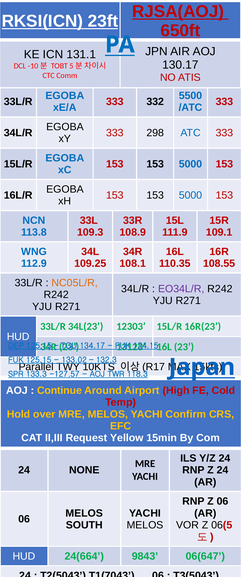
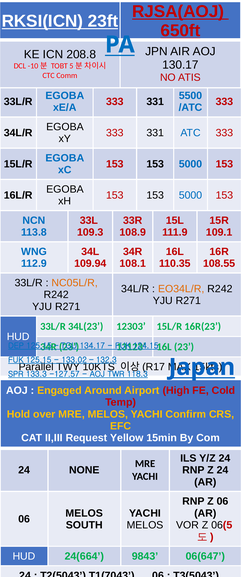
131.1: 131.1 -> 208.8
332 at (155, 102): 332 -> 331
298 at (155, 133): 298 -> 331
109.25: 109.25 -> 109.94
EO34L/R colour: purple -> orange
Continue: Continue -> Engaged
